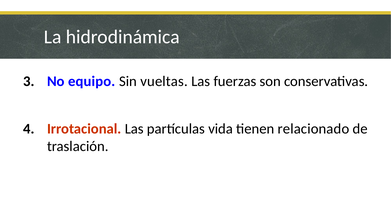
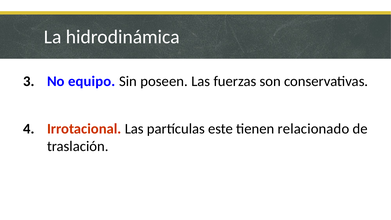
vueltas: vueltas -> poseen
vida: vida -> este
